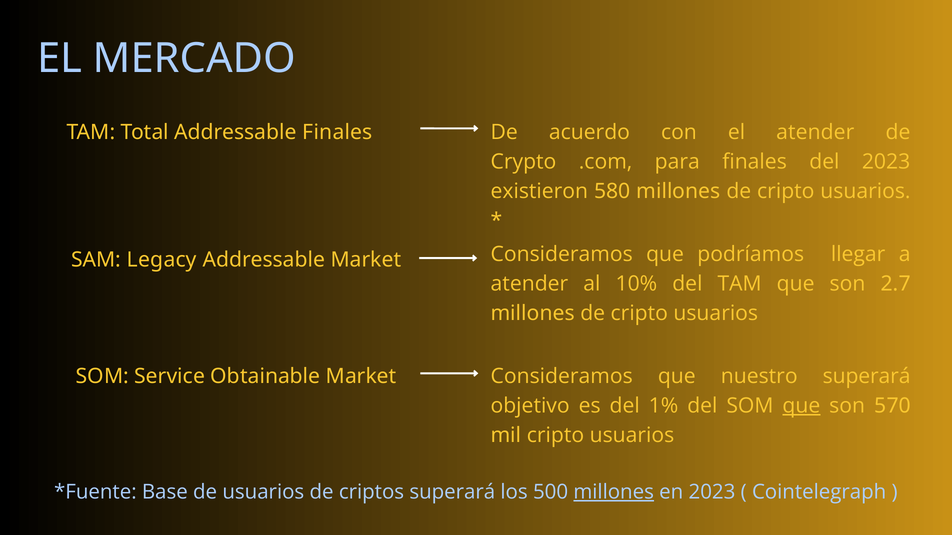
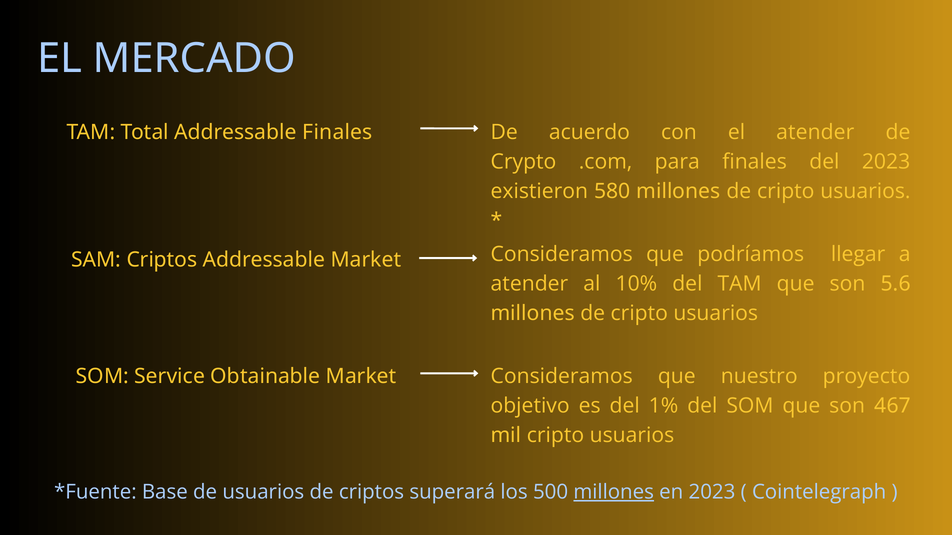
SAM Legacy: Legacy -> Criptos
2.7: 2.7 -> 5.6
nuestro superará: superará -> proyecto
que at (801, 406) underline: present -> none
570: 570 -> 467
